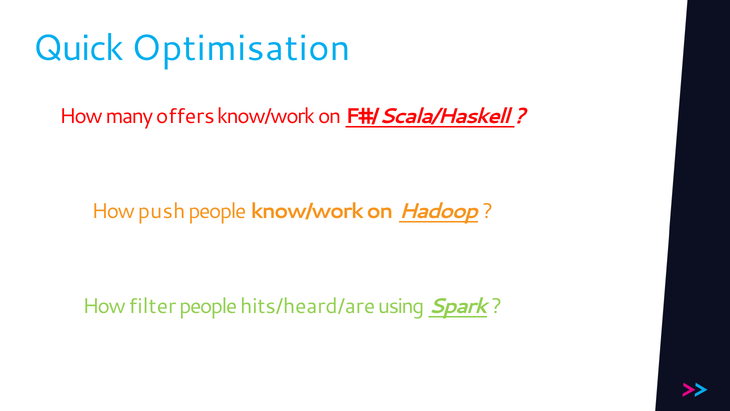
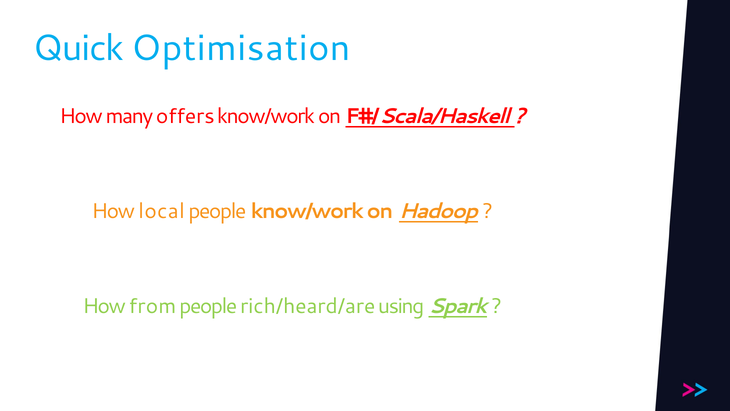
push: push -> local
filter: filter -> from
hits/heard/are: hits/heard/are -> rich/heard/are
